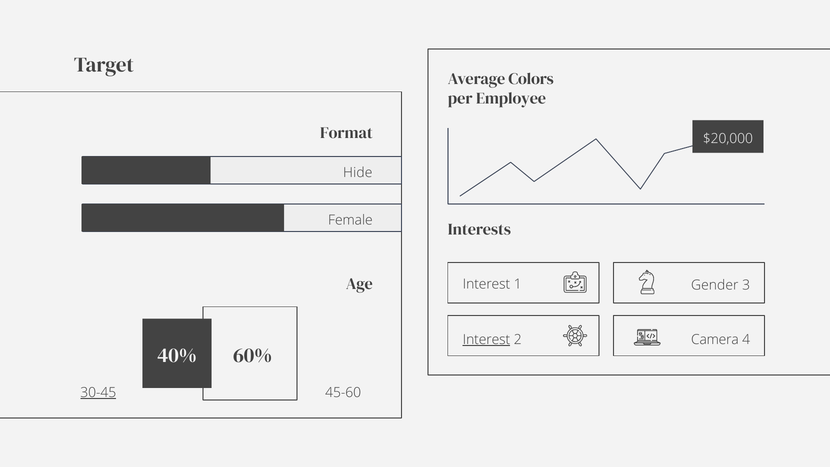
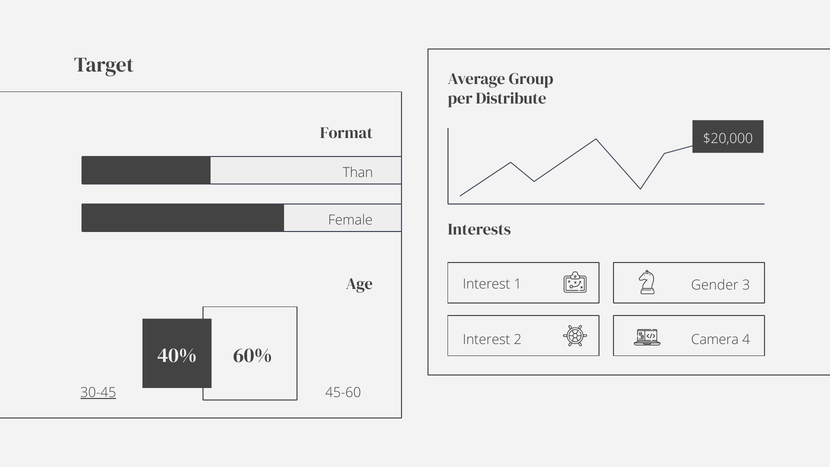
Colors: Colors -> Group
Employee: Employee -> Distribute
Hide: Hide -> Than
Interest at (486, 340) underline: present -> none
